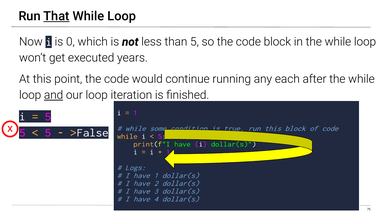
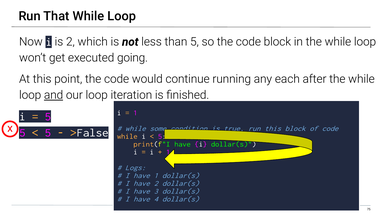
That underline: present -> none
is 0: 0 -> 2
years: years -> going
